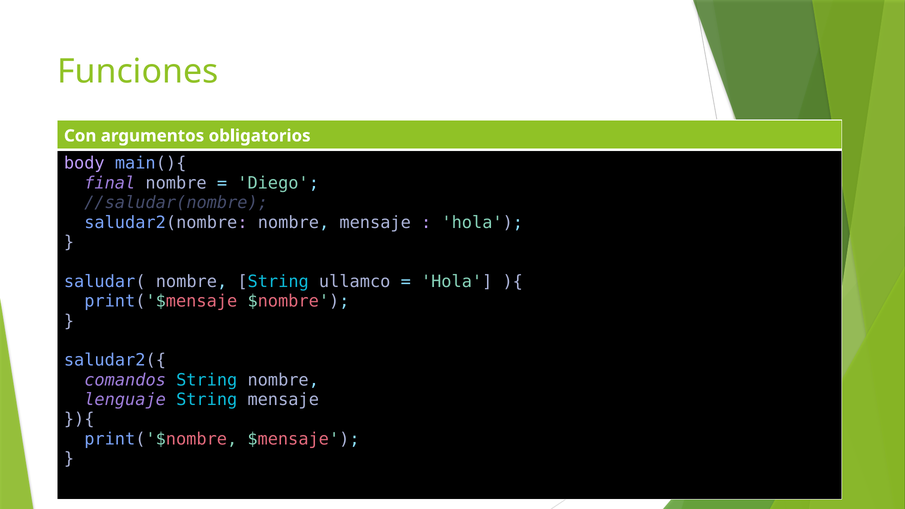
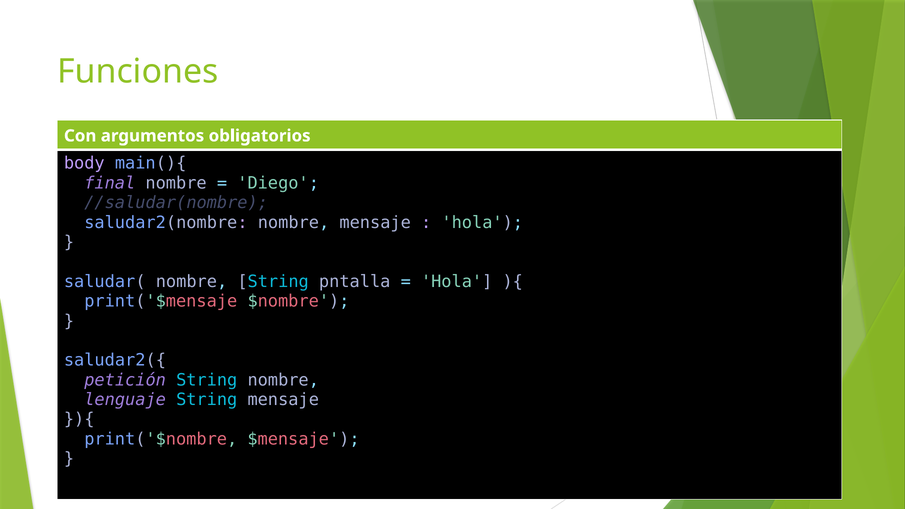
ullamco: ullamco -> pntalla
comandos: comandos -> petición
